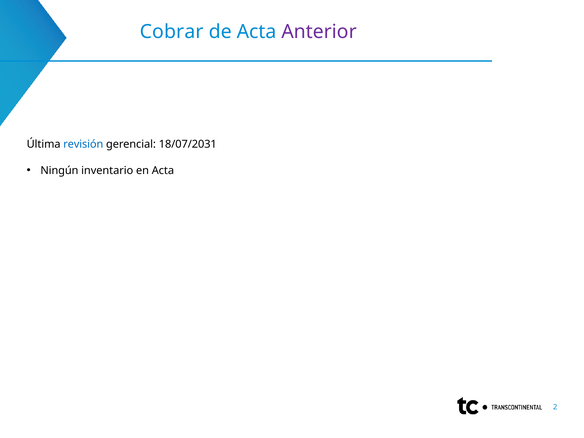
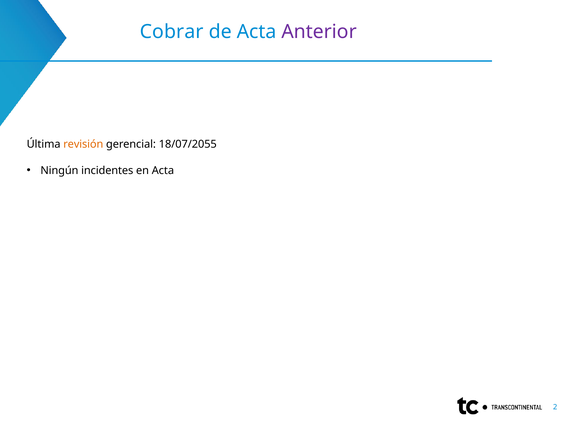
revisión colour: blue -> orange
18/07/2031: 18/07/2031 -> 18/07/2055
inventario: inventario -> incidentes
